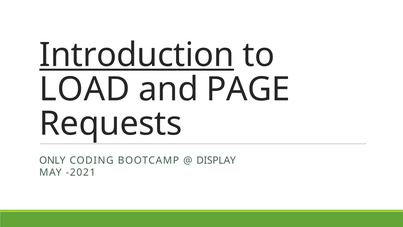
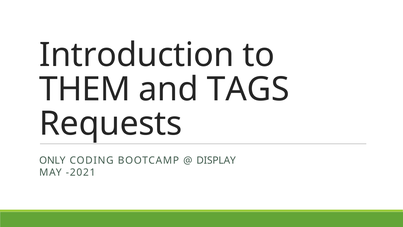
Introduction underline: present -> none
LOAD: LOAD -> THEM
PAGE: PAGE -> TAGS
